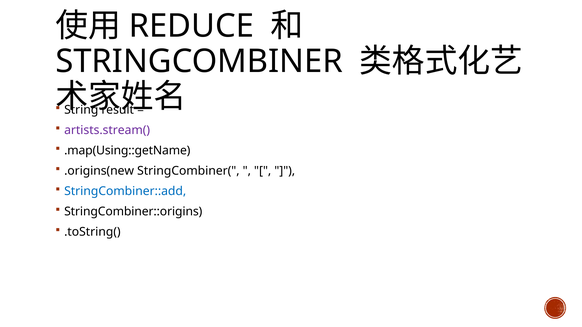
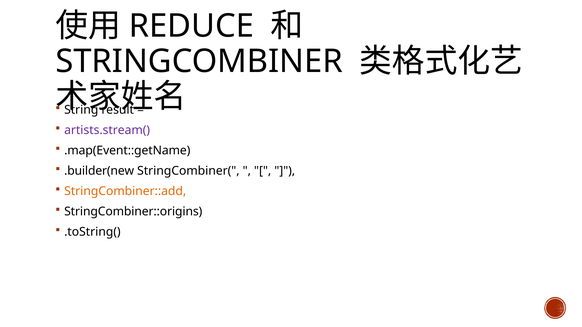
.map(Using::getName: .map(Using::getName -> .map(Event::getName
.origins(new: .origins(new -> .builder(new
StringCombiner::add colour: blue -> orange
